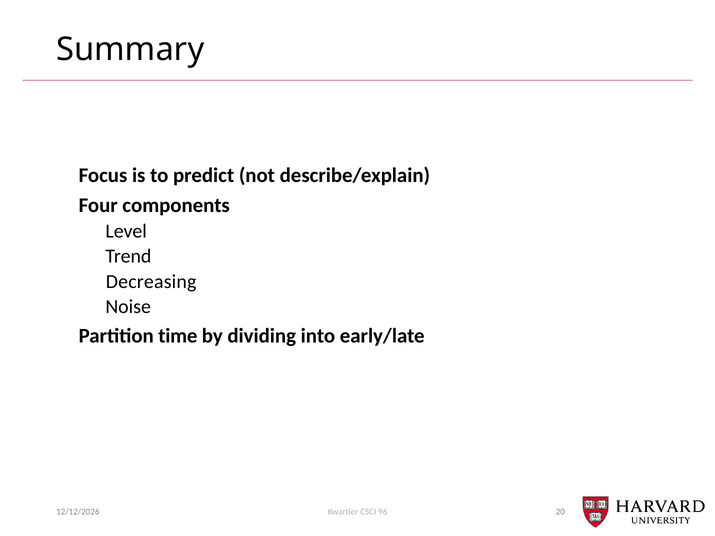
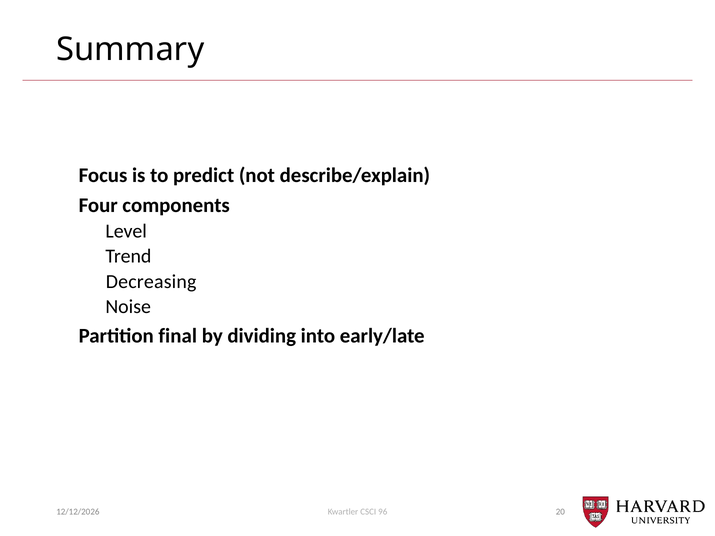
time: time -> final
